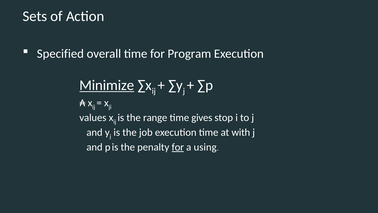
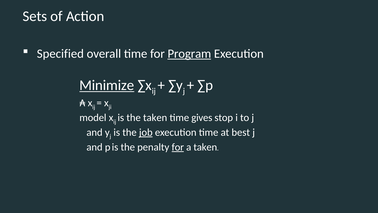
Program underline: none -> present
values: values -> model
the range: range -> taken
job underline: none -> present
with: with -> best
a using: using -> taken
